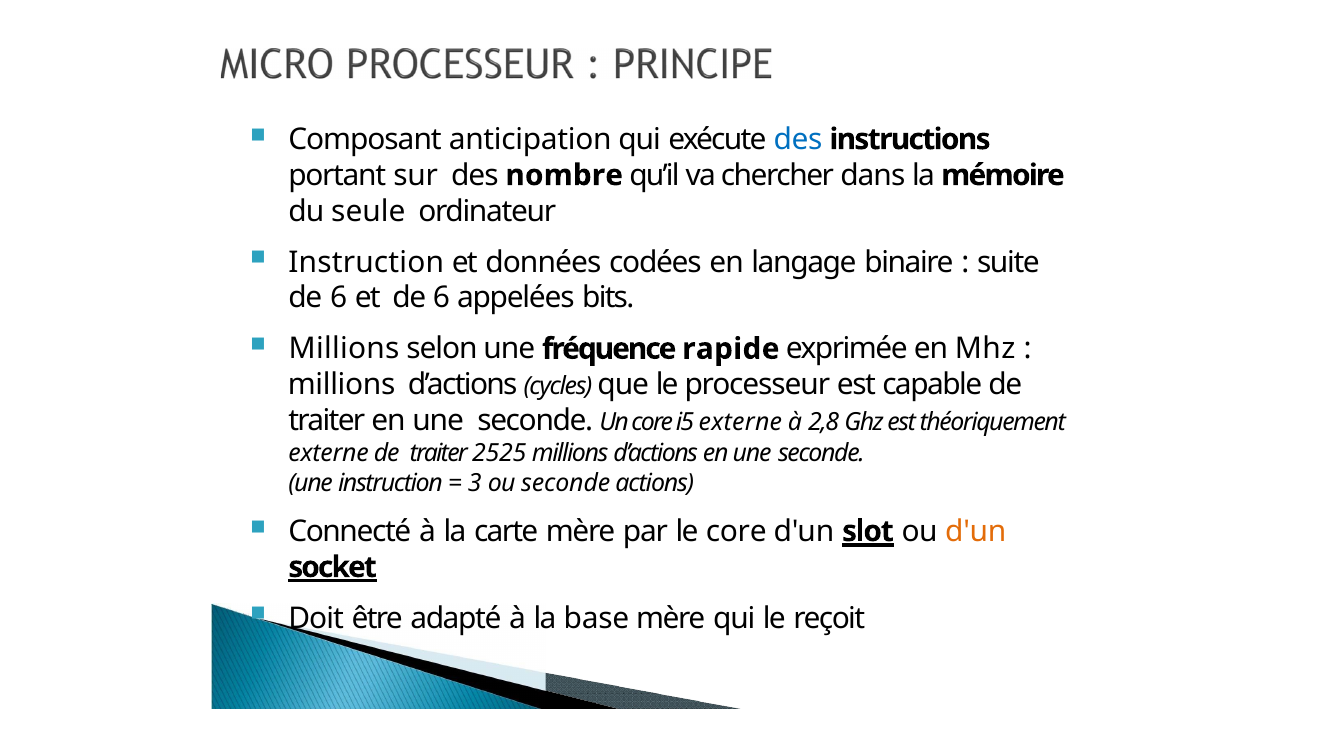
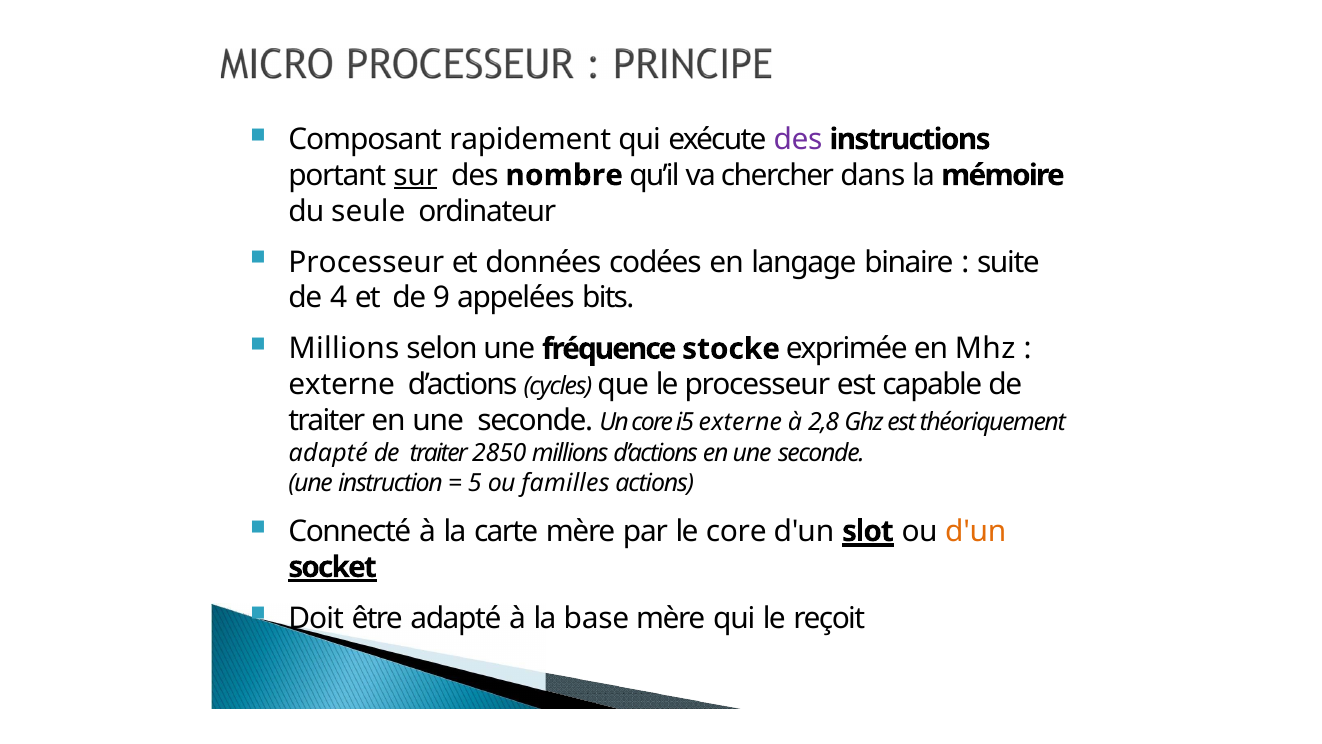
anticipation: anticipation -> rapidement
des at (798, 139) colour: blue -> purple
sur underline: none -> present
Instruction at (366, 262): Instruction -> Processeur
6 at (339, 298): 6 -> 4
et de 6: 6 -> 9
rapide: rapide -> stocke
millions at (342, 385): millions -> externe
externe at (329, 453): externe -> adapté
2525: 2525 -> 2850
3: 3 -> 5
ou seconde: seconde -> familles
